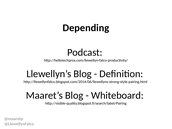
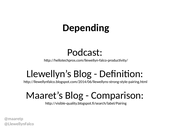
Whiteboard: Whiteboard -> Comparison
